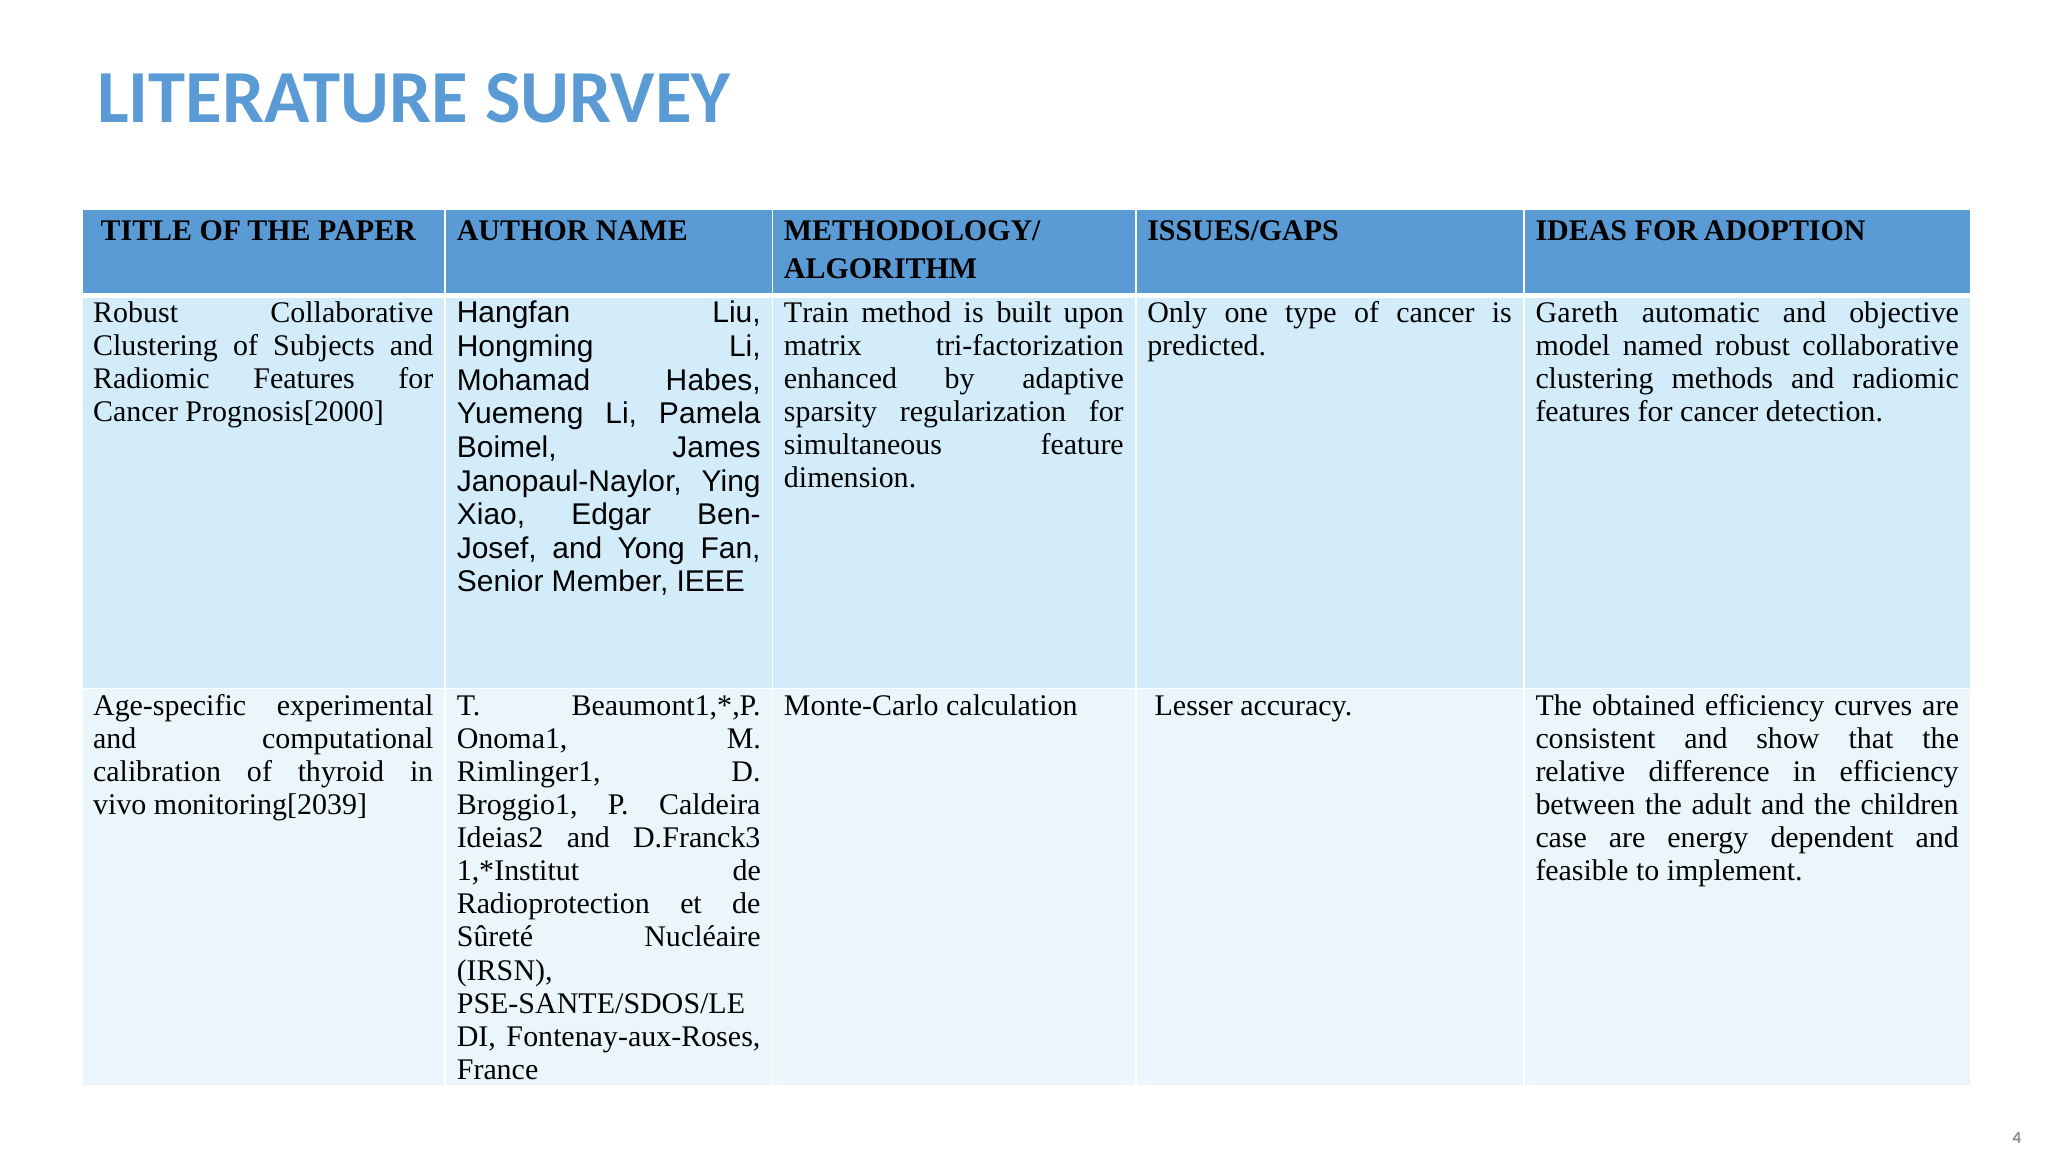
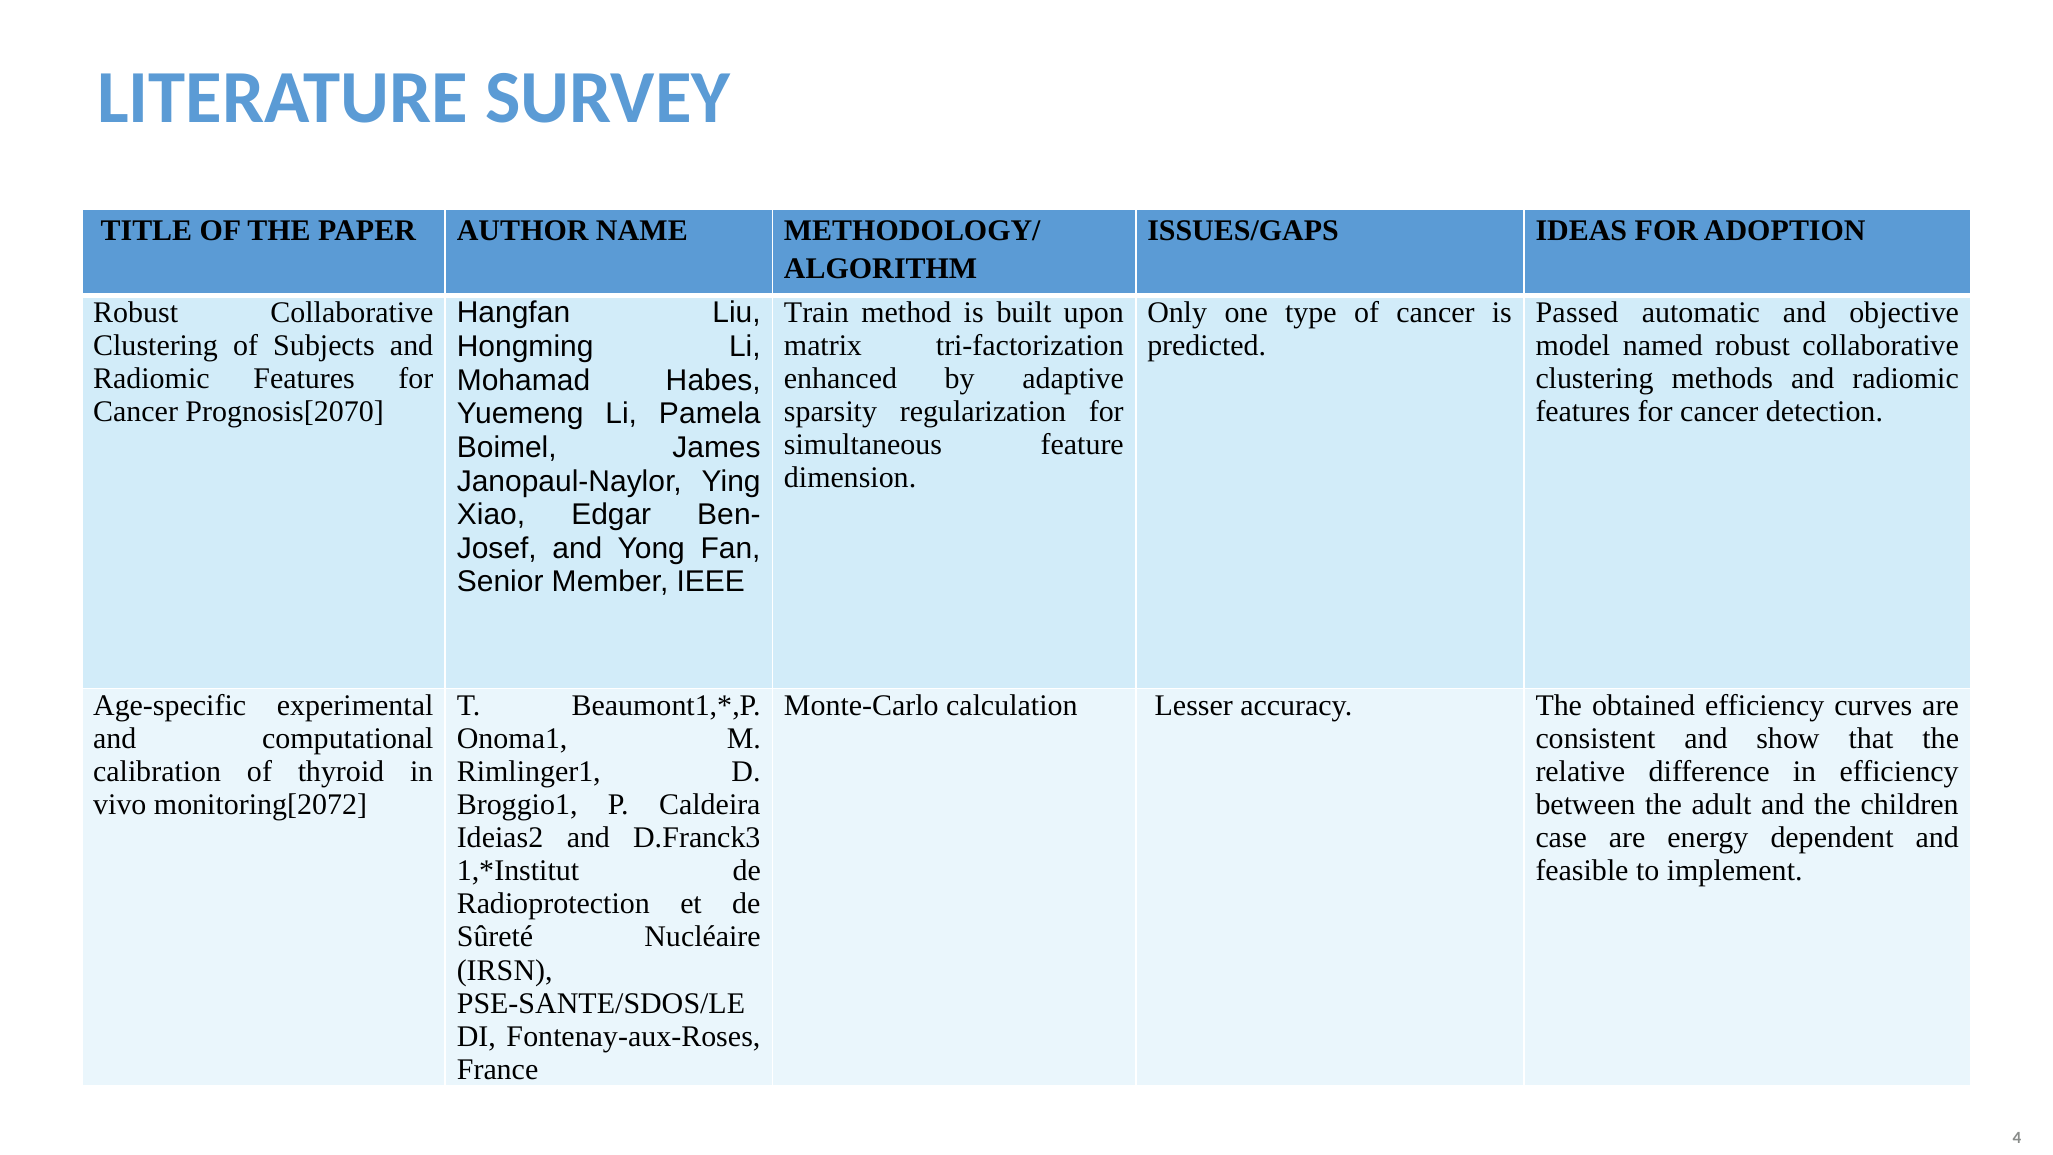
Gareth: Gareth -> Passed
Prognosis[2000: Prognosis[2000 -> Prognosis[2070
monitoring[2039: monitoring[2039 -> monitoring[2072
